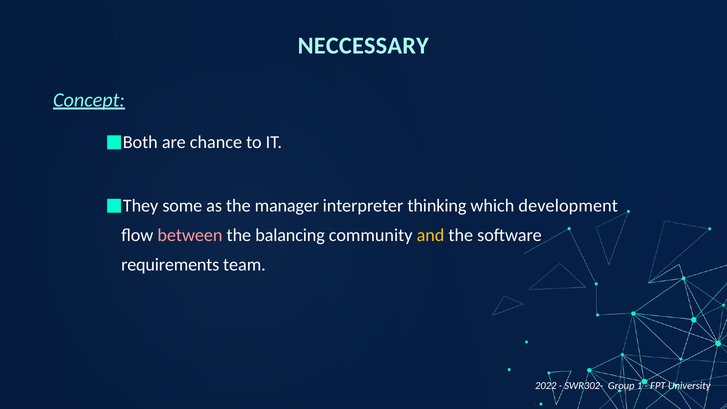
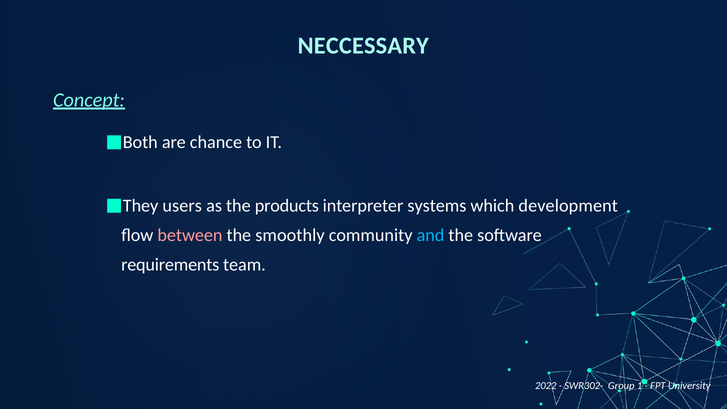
some: some -> users
manager: manager -> products
thinking: thinking -> systems
balancing: balancing -> smoothly
and colour: yellow -> light blue
